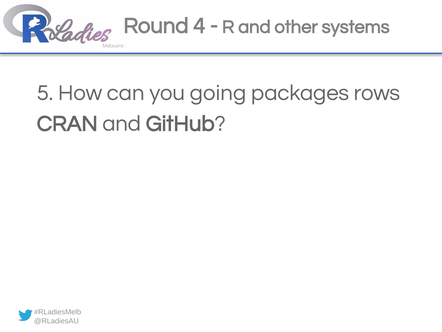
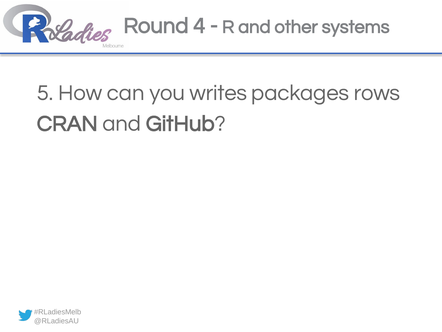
going: going -> writes
